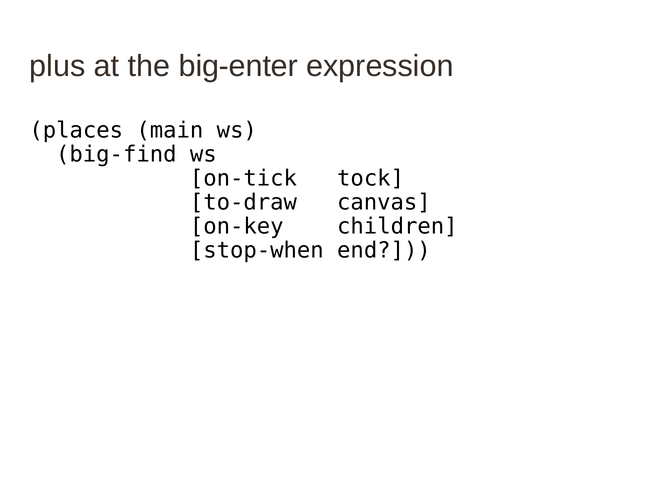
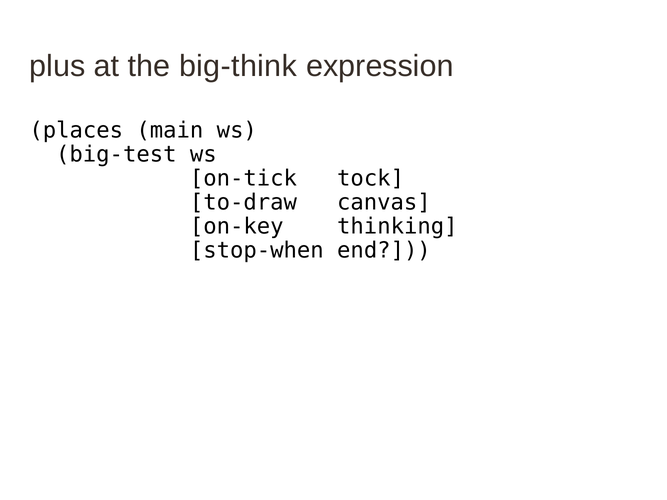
big-enter: big-enter -> big-think
big-find: big-find -> big-test
children: children -> thinking
